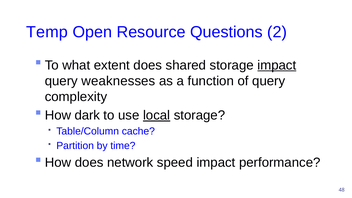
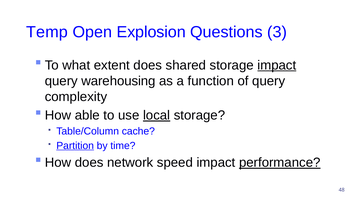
Resource: Resource -> Explosion
2: 2 -> 3
weaknesses: weaknesses -> warehousing
dark: dark -> able
Partition underline: none -> present
performance underline: none -> present
